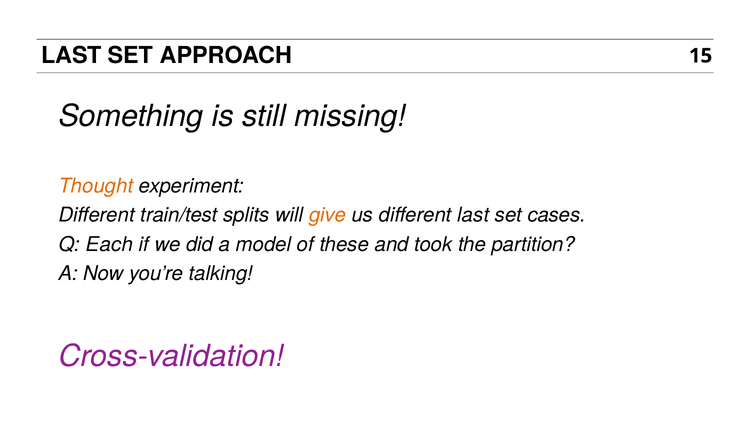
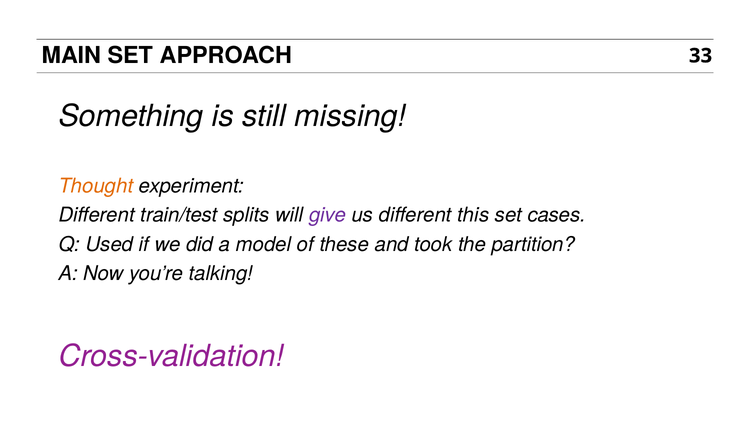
LAST at (71, 56): LAST -> MAIN
15: 15 -> 33
give colour: orange -> purple
different last: last -> this
Each: Each -> Used
